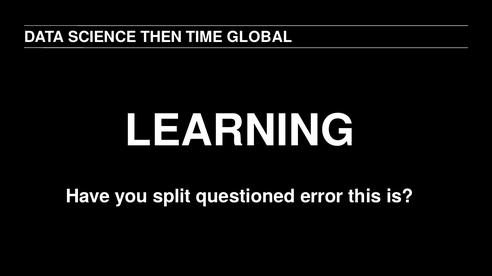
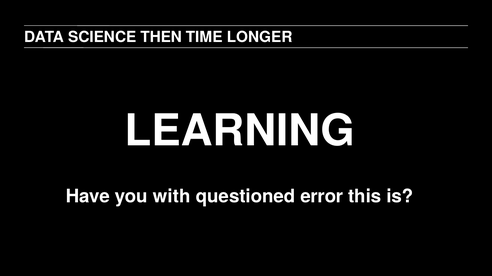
GLOBAL: GLOBAL -> LONGER
split: split -> with
